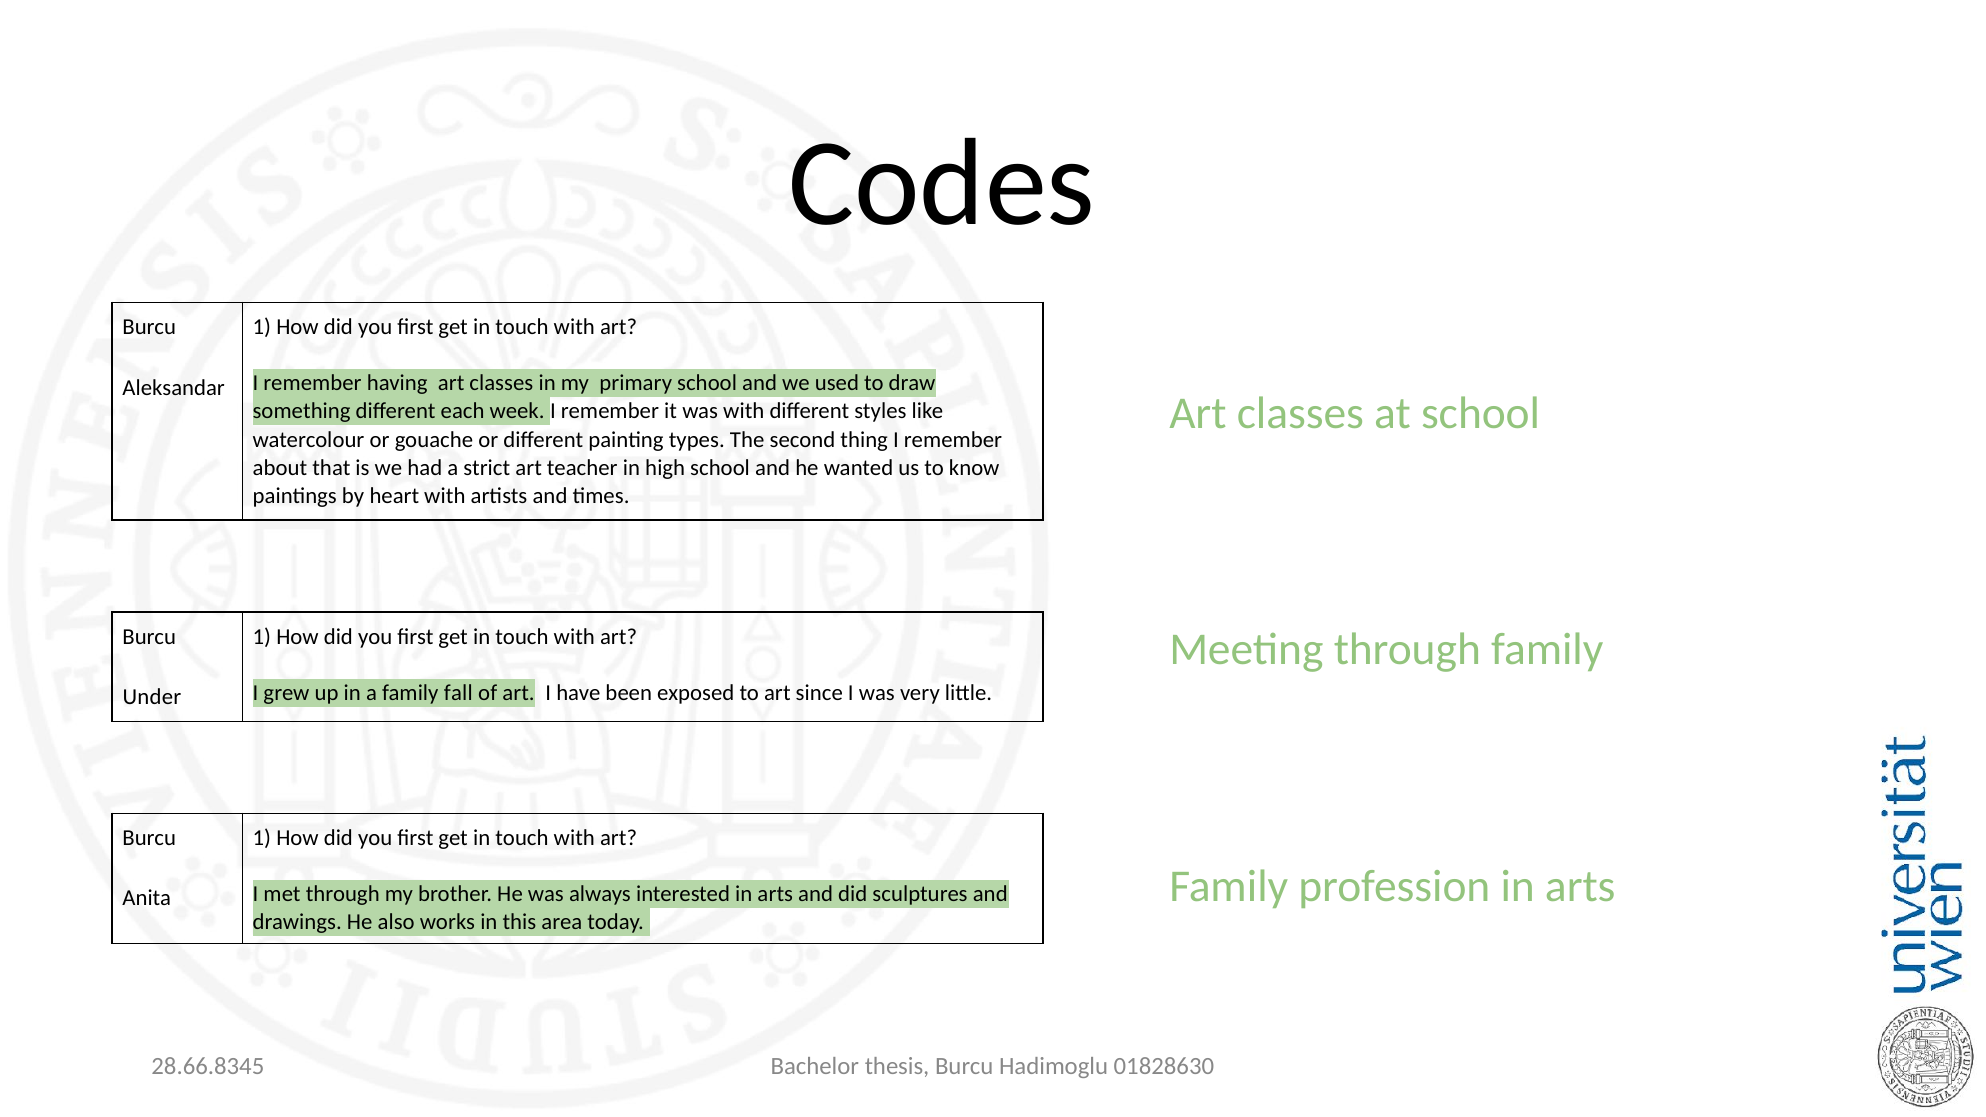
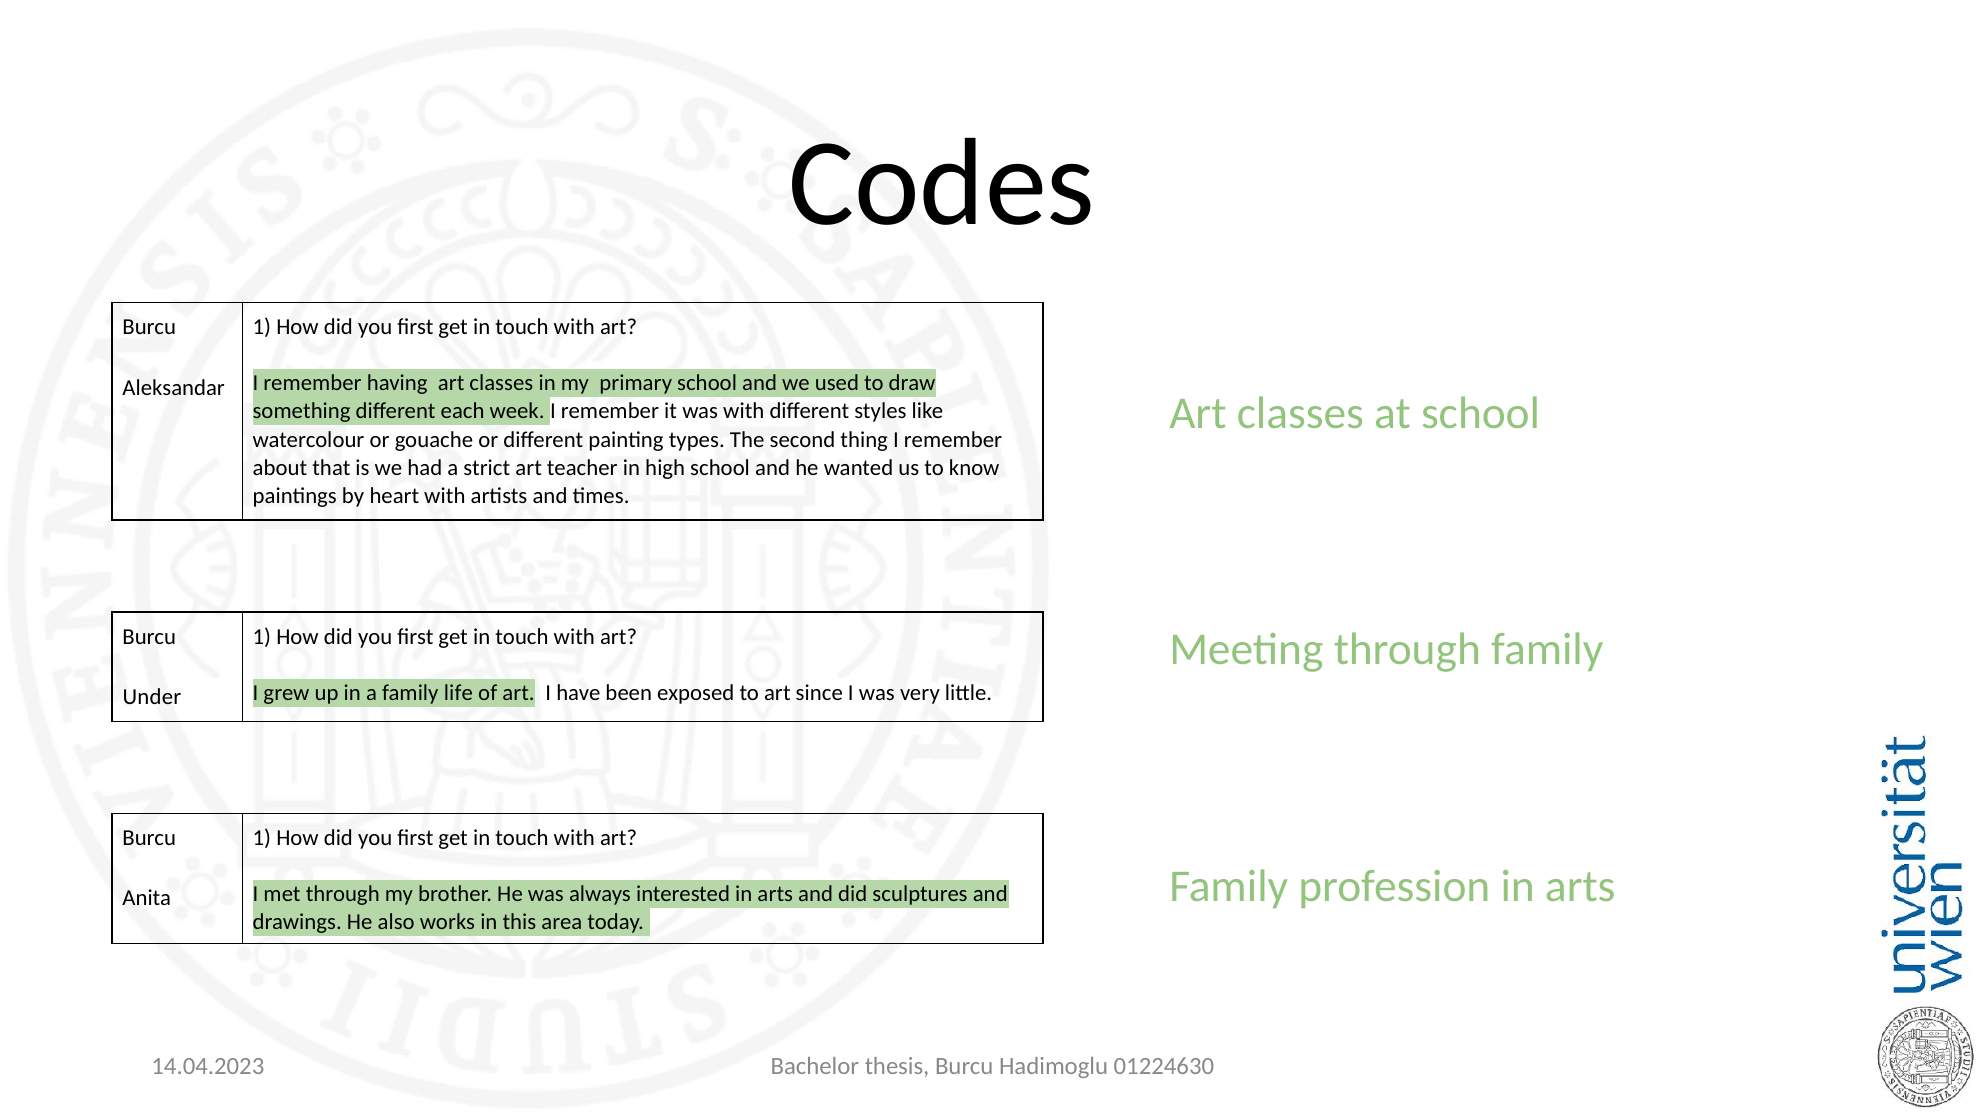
fall: fall -> life
28.66.8345: 28.66.8345 -> 14.04.2023
01828630: 01828630 -> 01224630
